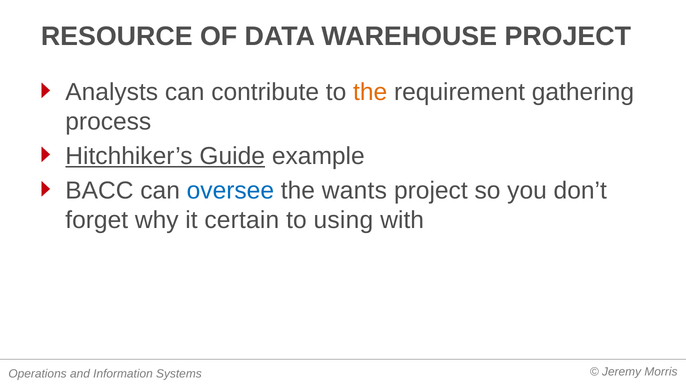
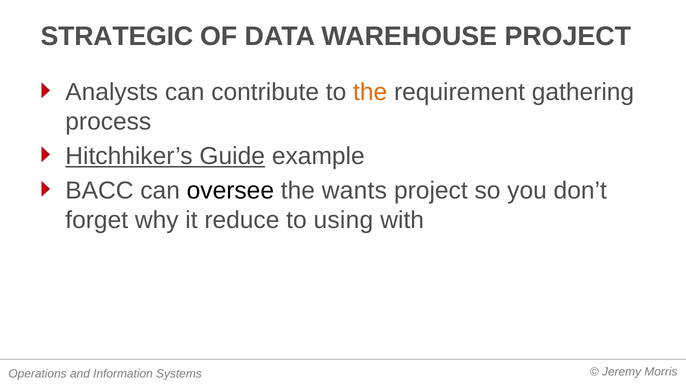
RESOURCE: RESOURCE -> STRATEGIC
oversee colour: blue -> black
certain: certain -> reduce
